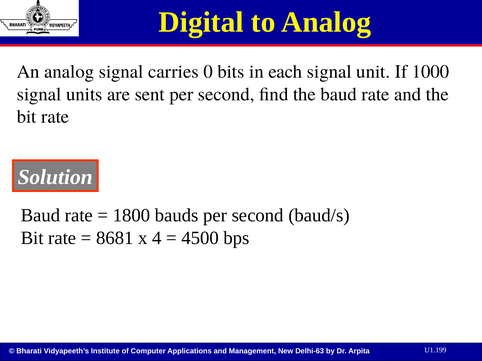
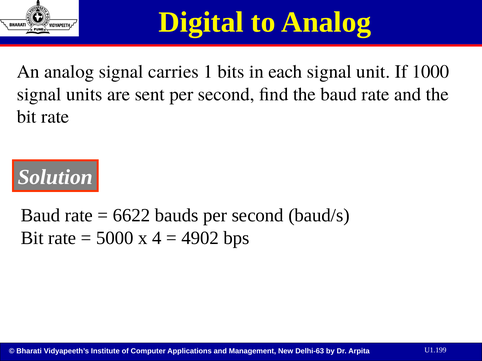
0: 0 -> 1
1800: 1800 -> 6622
8681: 8681 -> 5000
4500: 4500 -> 4902
